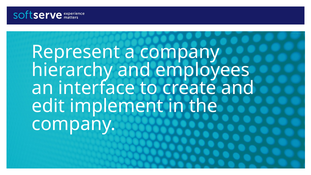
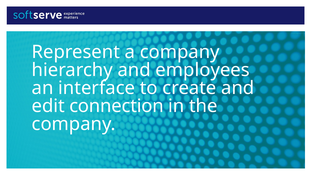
implement: implement -> connection
